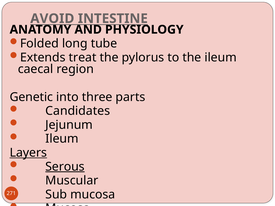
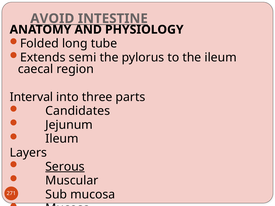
treat: treat -> semi
Genetic: Genetic -> Interval
Layers underline: present -> none
